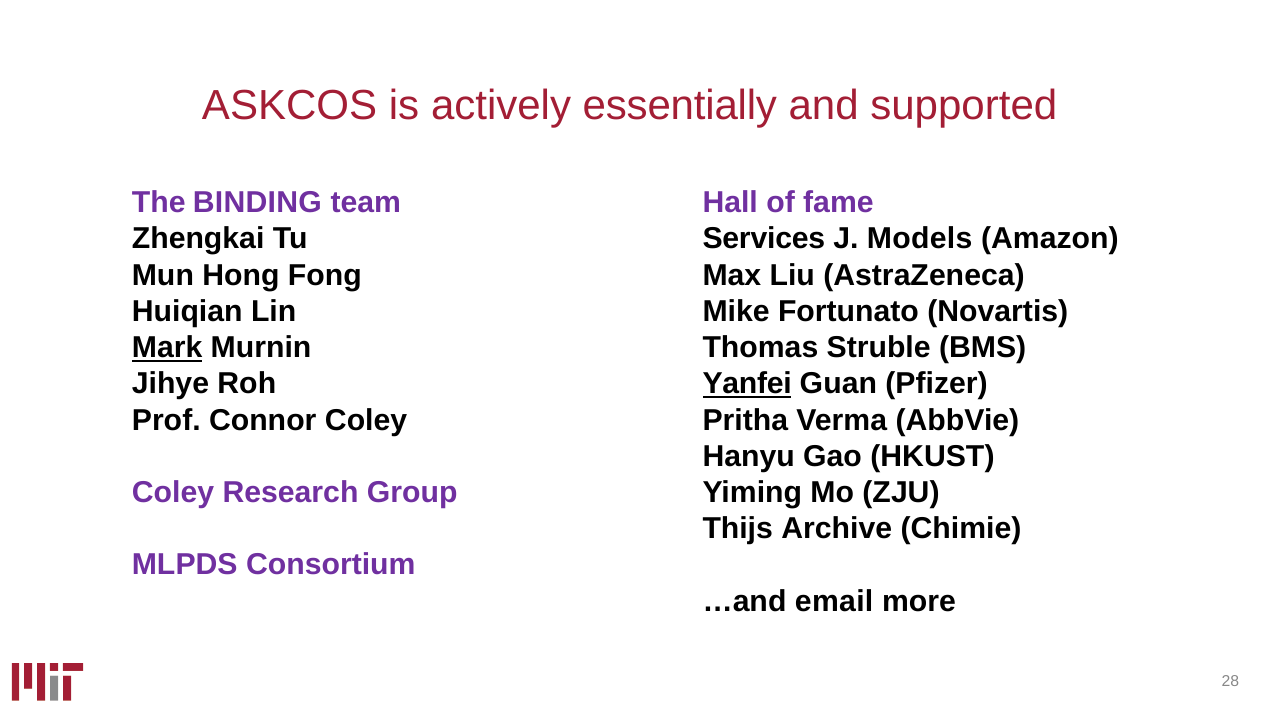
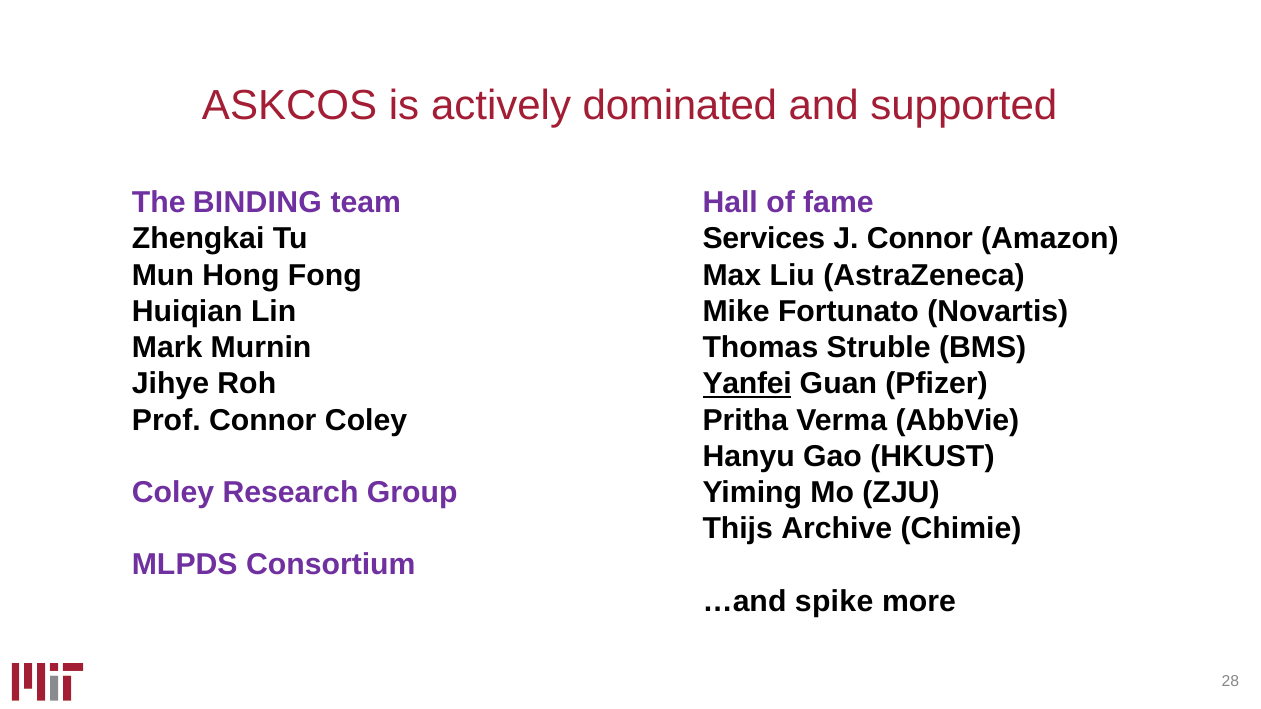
essentially: essentially -> dominated
J Models: Models -> Connor
Mark underline: present -> none
email: email -> spike
